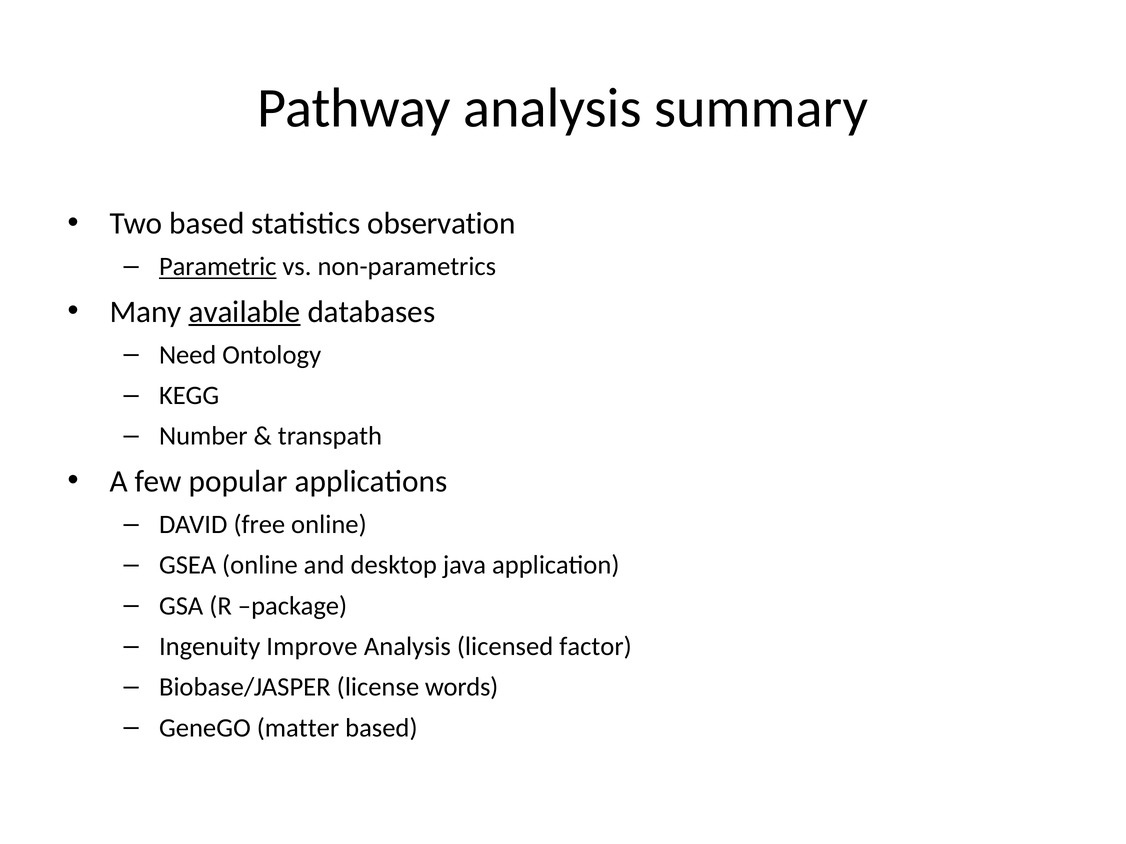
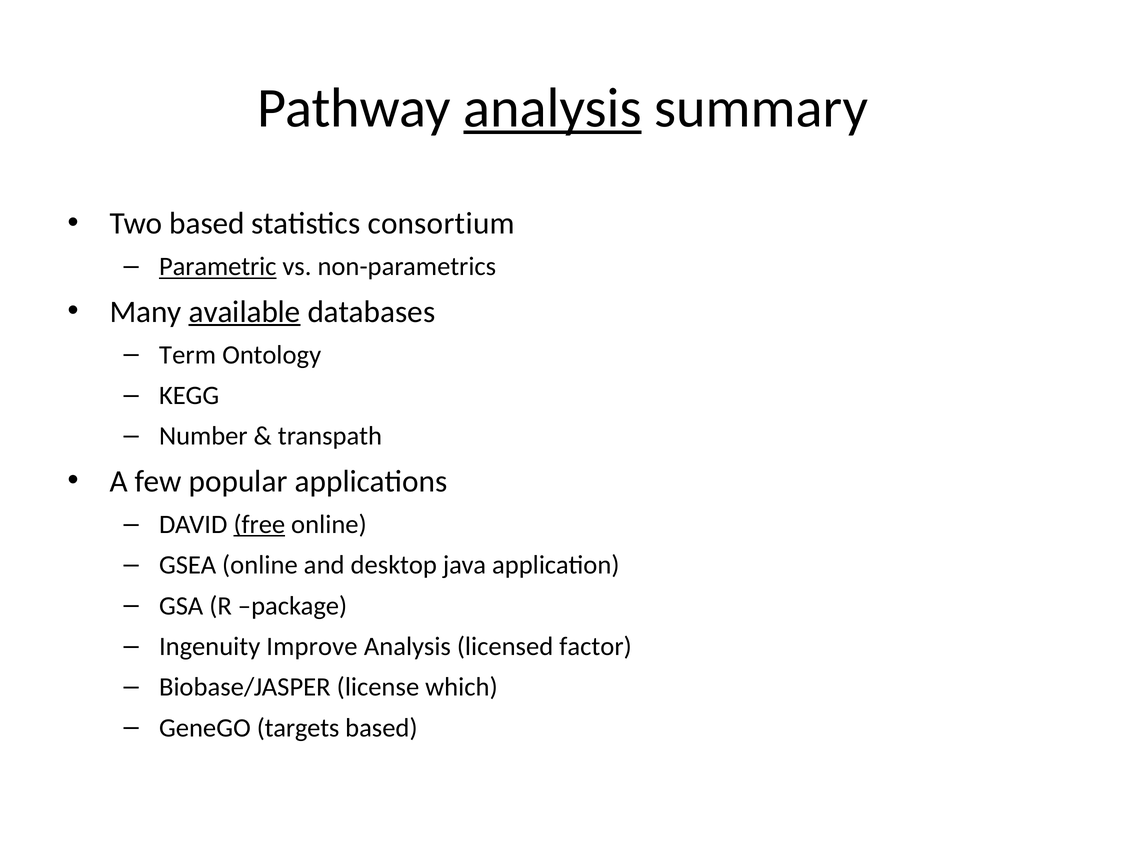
analysis at (553, 108) underline: none -> present
observation: observation -> consortium
Need: Need -> Term
free underline: none -> present
words: words -> which
matter: matter -> targets
